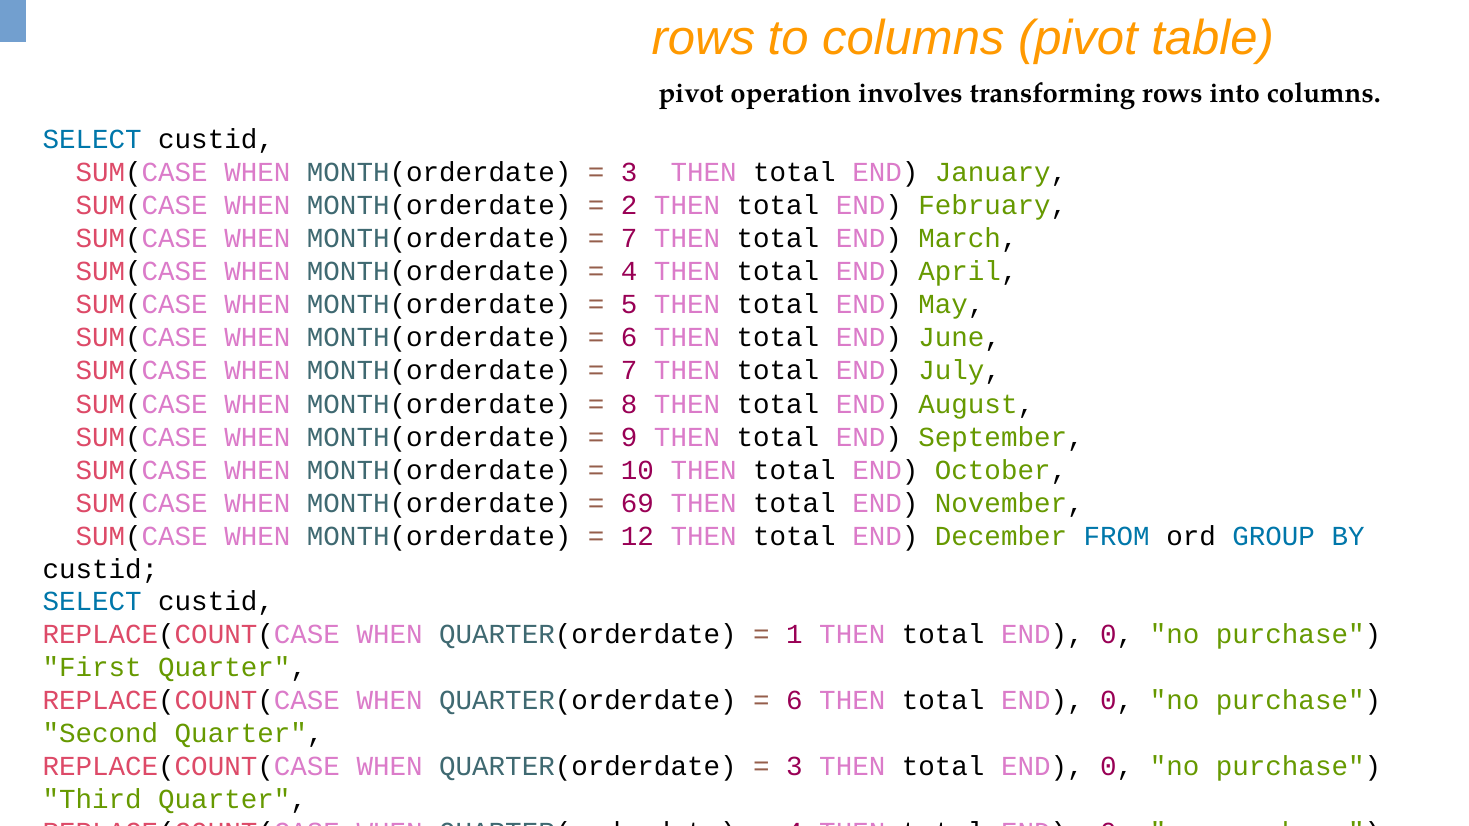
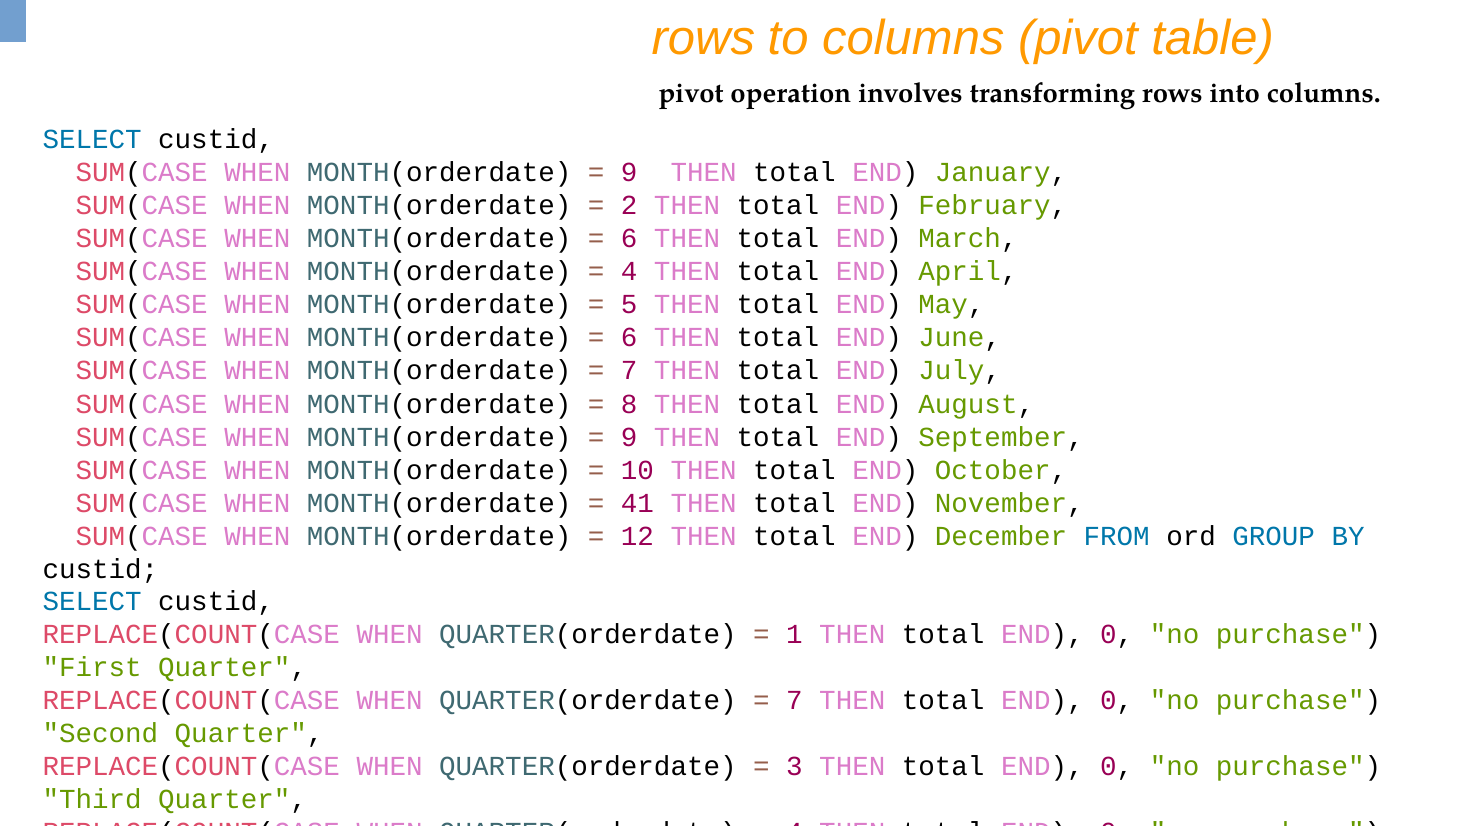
3 at (629, 173): 3 -> 9
7 at (629, 239): 7 -> 6
69: 69 -> 41
6 at (794, 701): 6 -> 7
